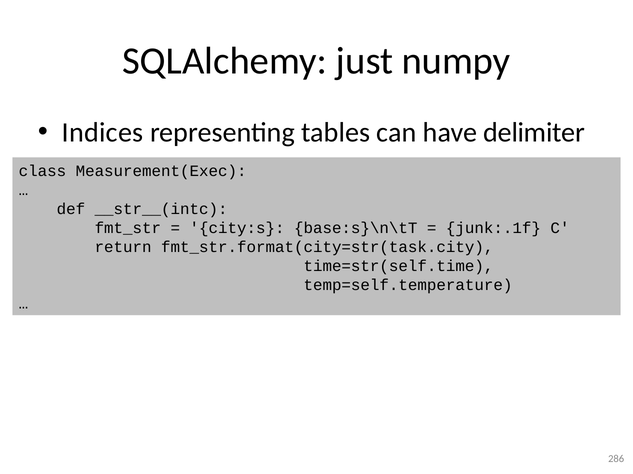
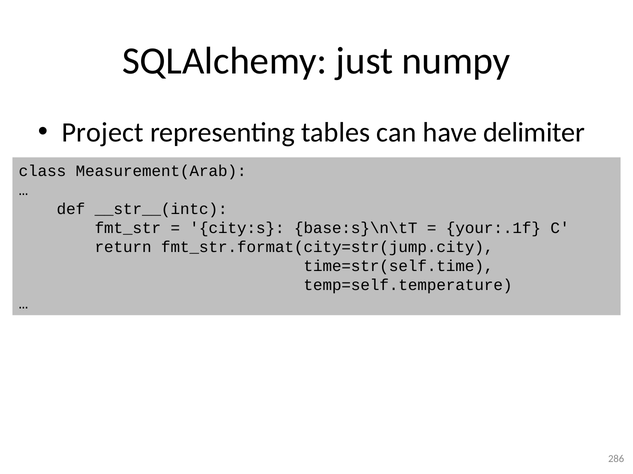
Indices: Indices -> Project
Measurement(Exec: Measurement(Exec -> Measurement(Arab
junk:.1f: junk:.1f -> your:.1f
fmt_str.format(city=str(task.city: fmt_str.format(city=str(task.city -> fmt_str.format(city=str(jump.city
